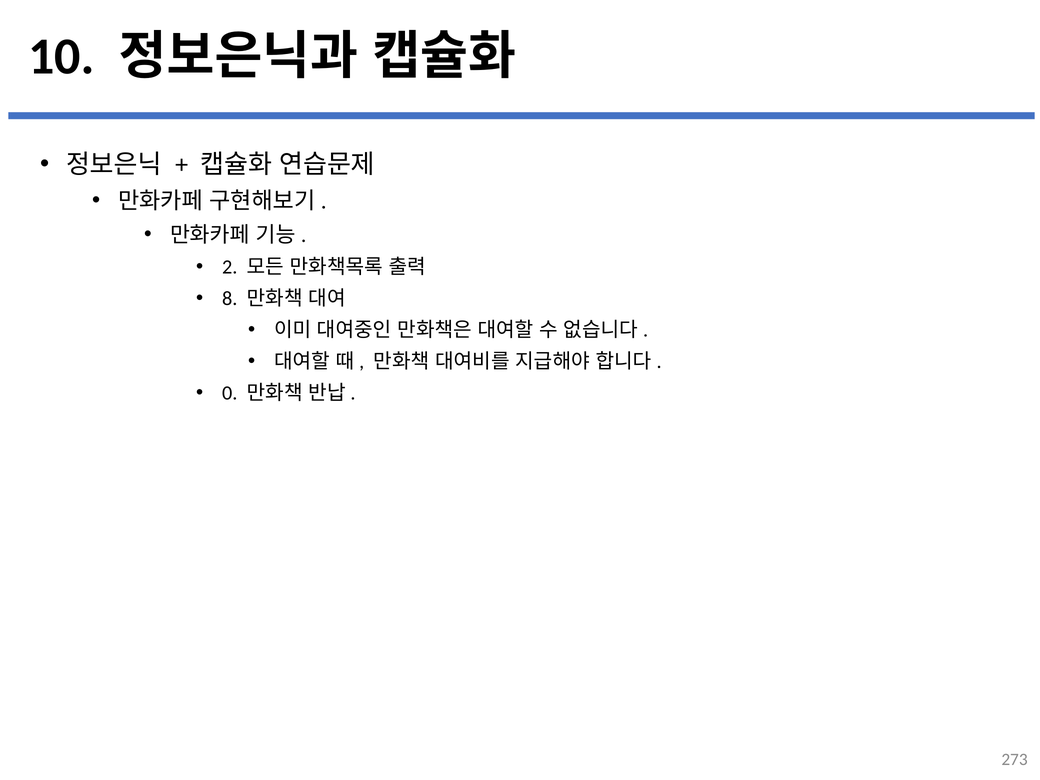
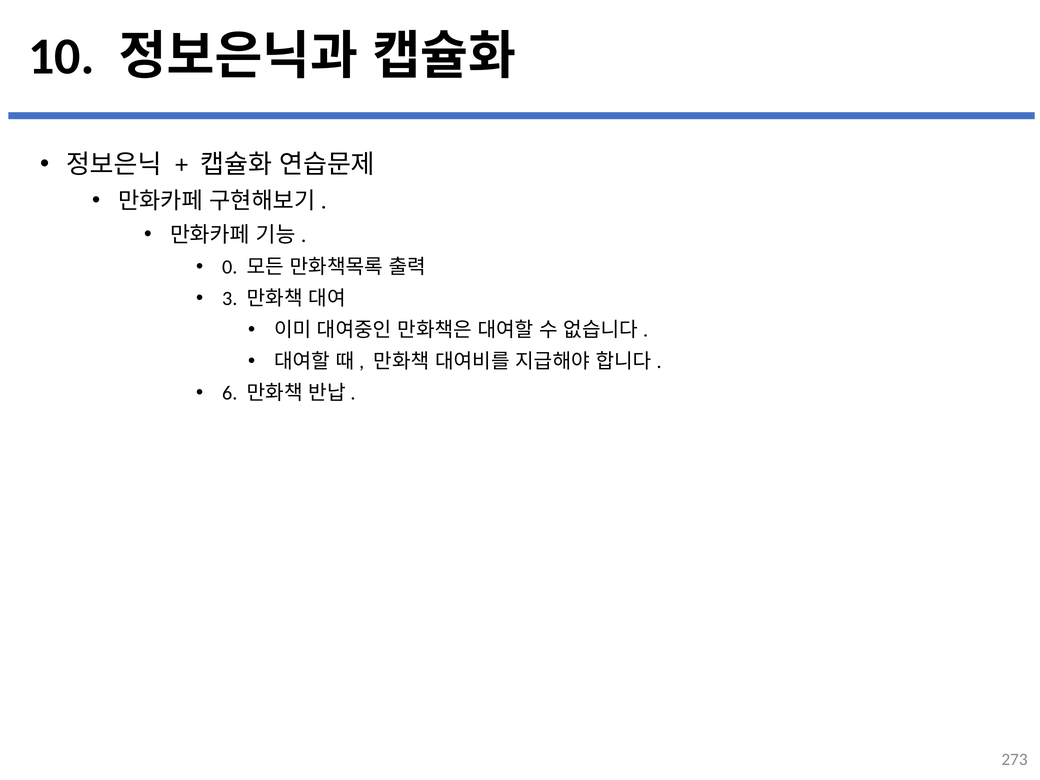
2: 2 -> 0
8: 8 -> 3
0: 0 -> 6
